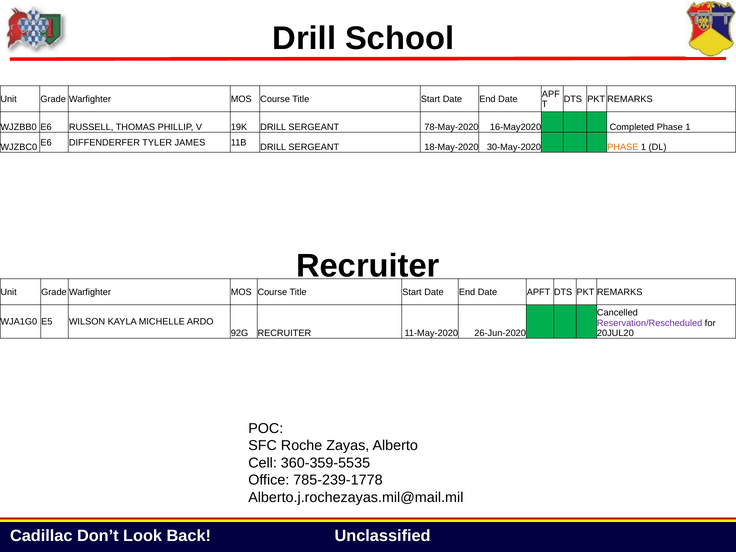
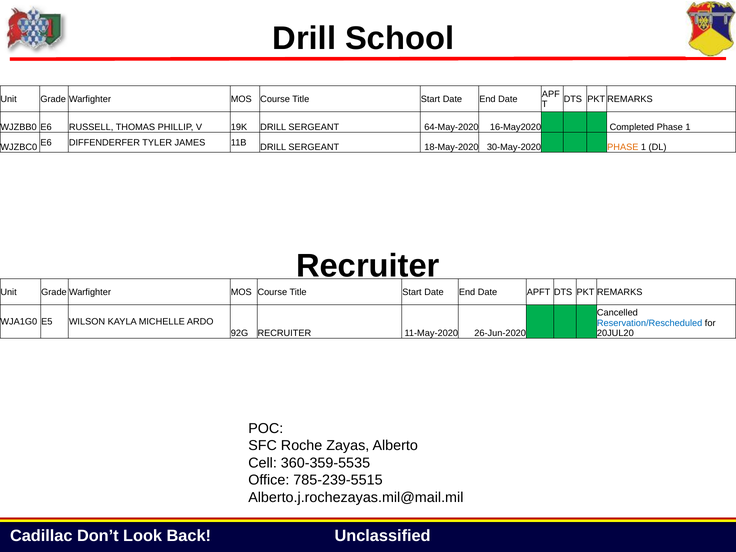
78-May-2020: 78-May-2020 -> 64-May-2020
Reservation/Rescheduled colour: purple -> blue
785-239-1778: 785-239-1778 -> 785-239-5515
